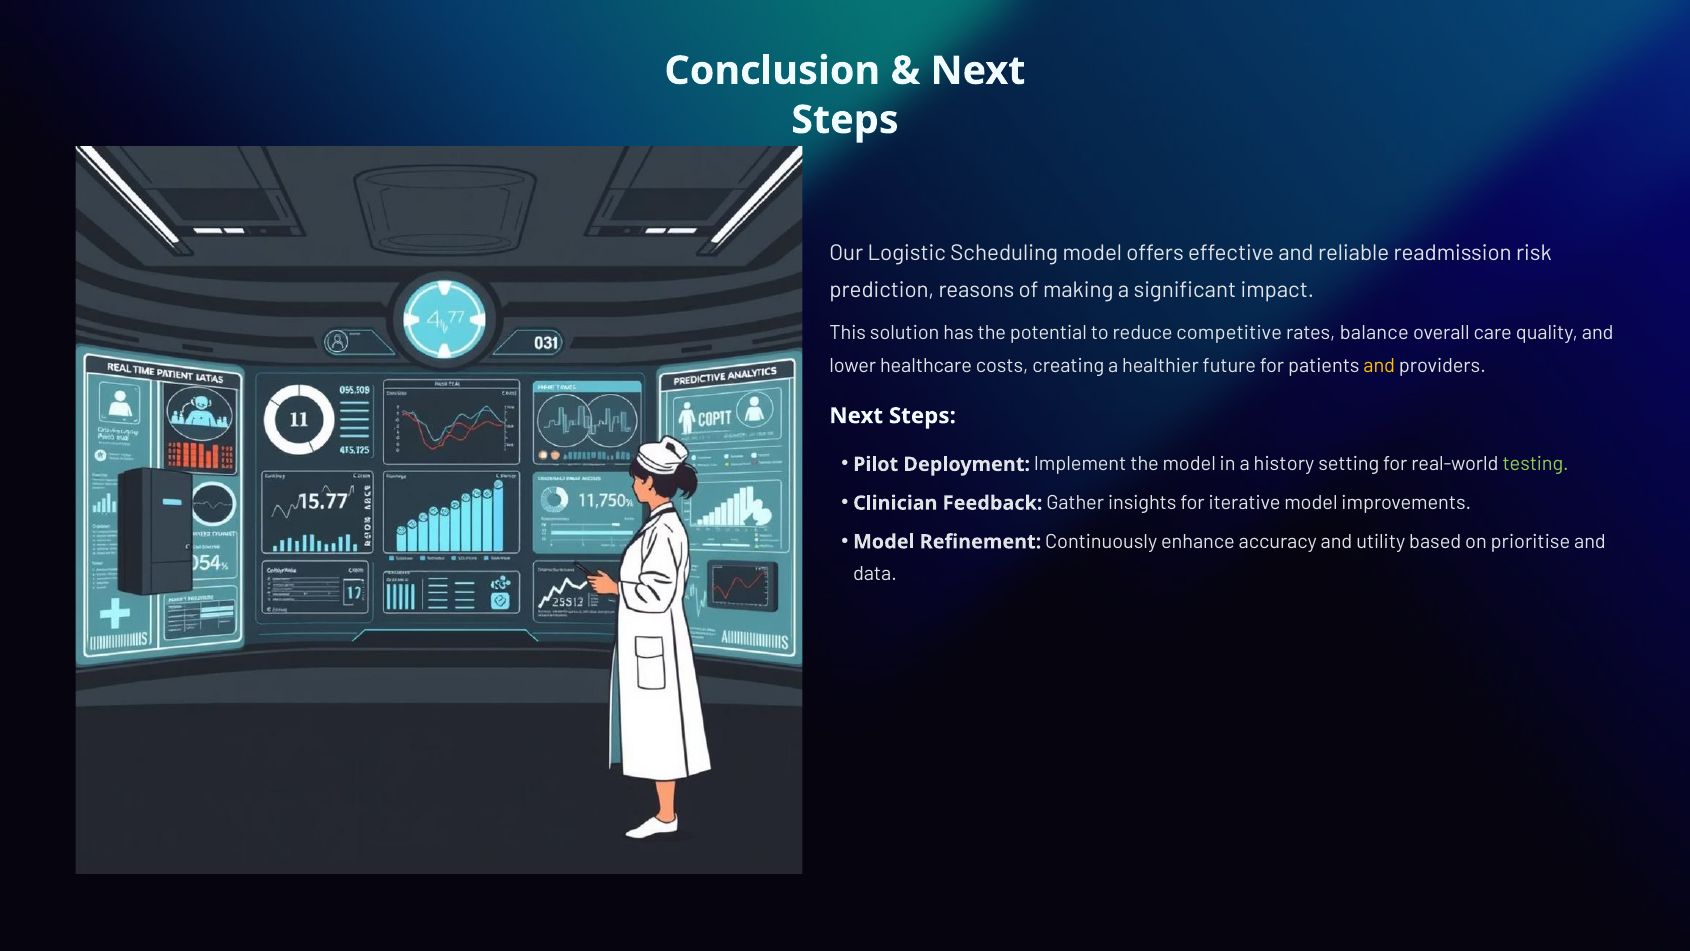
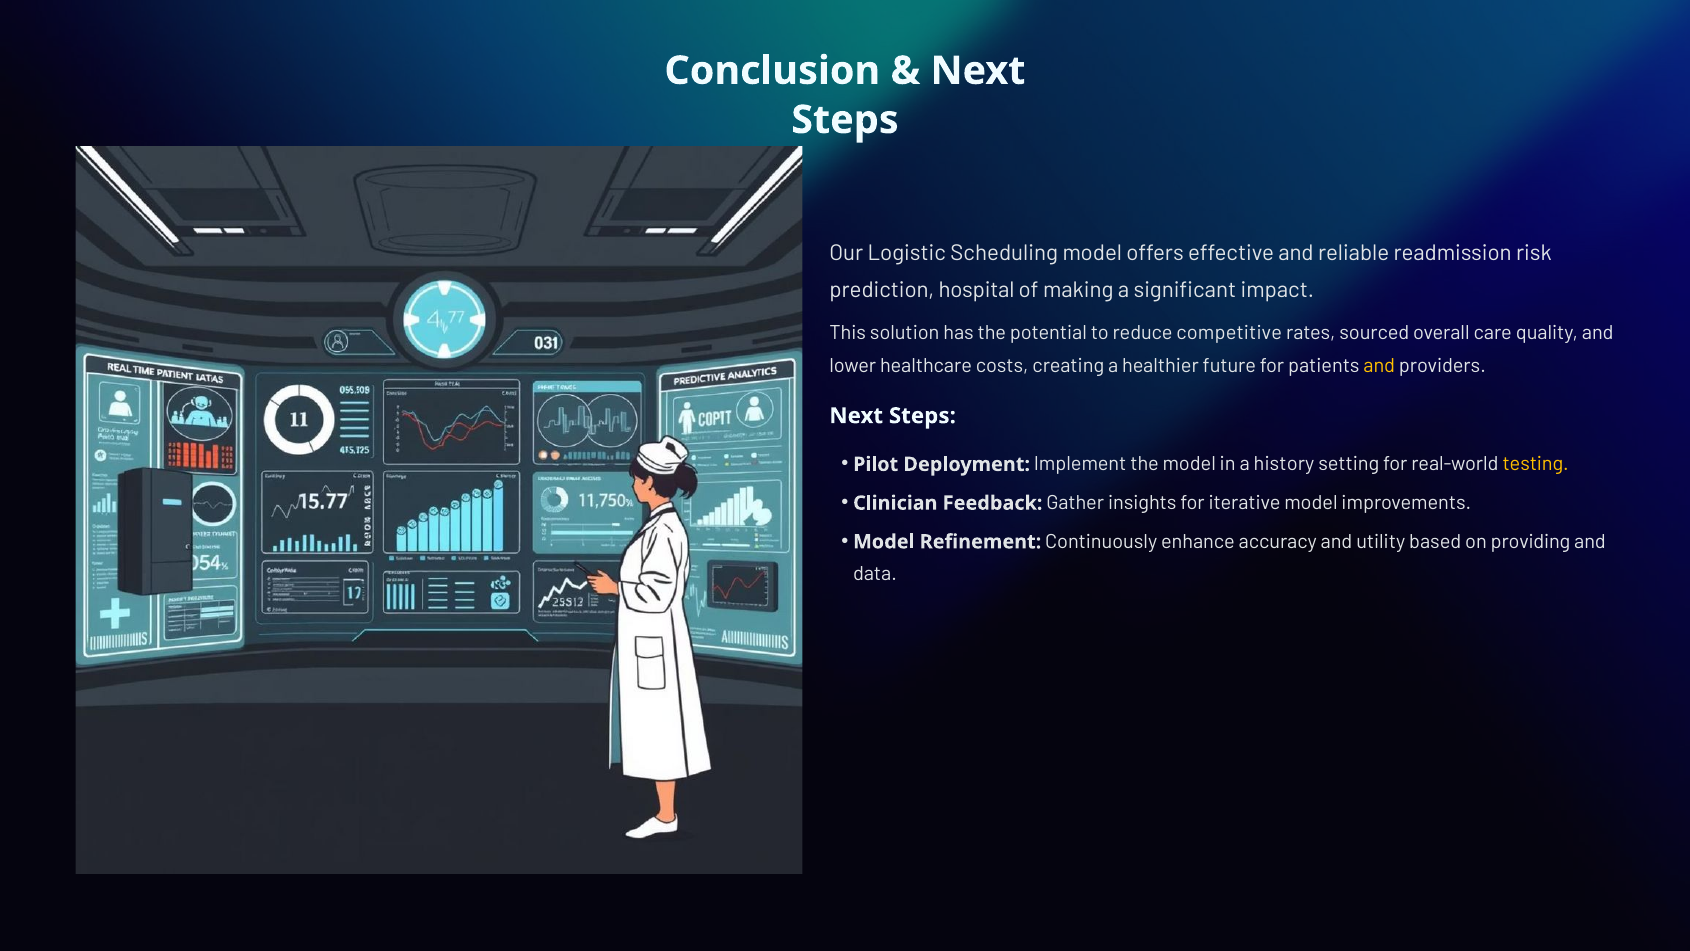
reasons: reasons -> hospital
balance: balance -> sourced
testing colour: light green -> yellow
prioritise: prioritise -> providing
